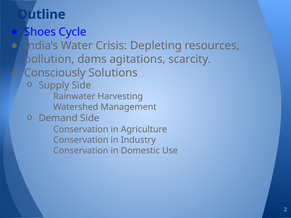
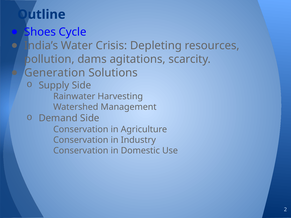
Consciously: Consciously -> Generation
